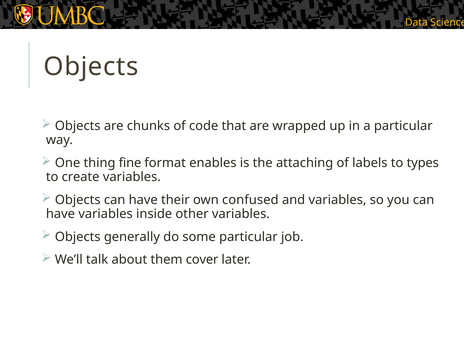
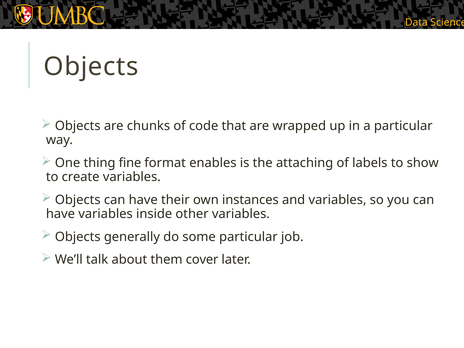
types: types -> show
confused: confused -> instances
